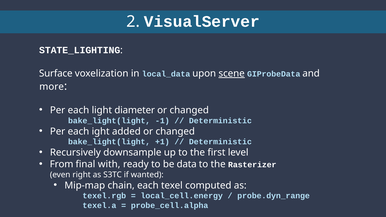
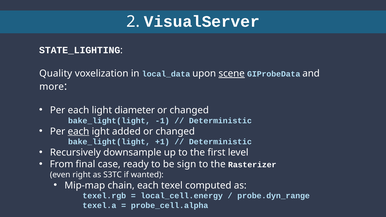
Surface: Surface -> Quality
each at (78, 131) underline: none -> present
with: with -> case
data: data -> sign
